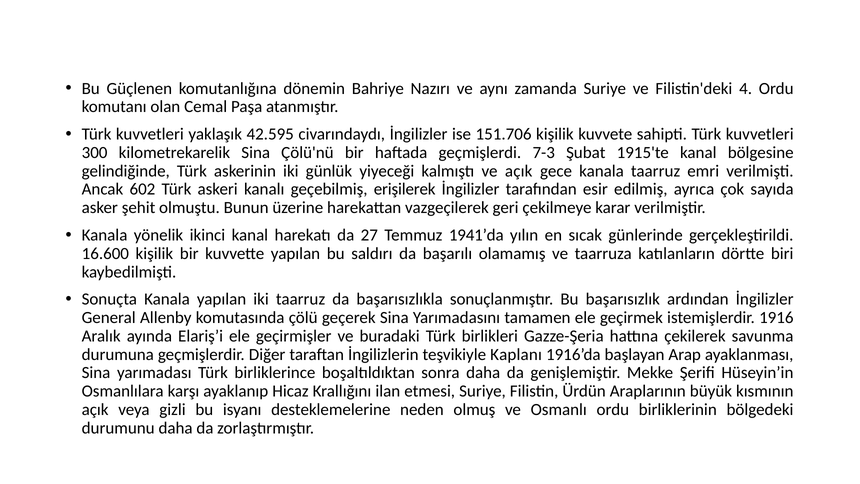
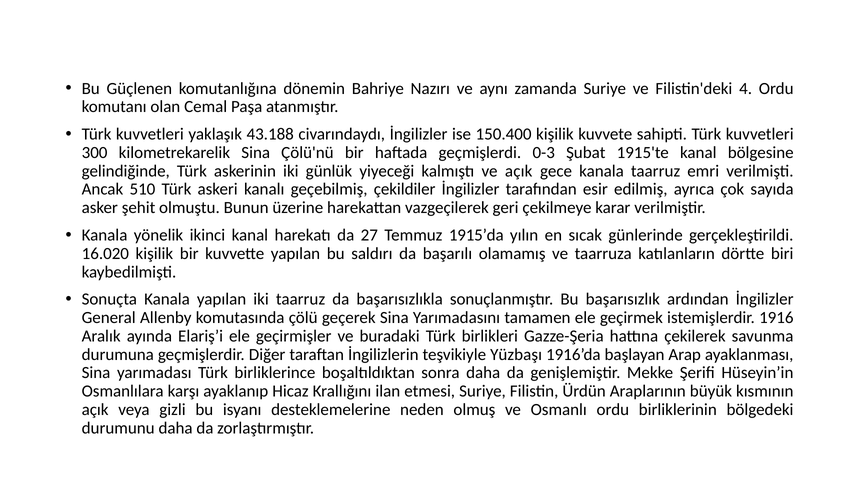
42.595: 42.595 -> 43.188
151.706: 151.706 -> 150.400
7-3: 7-3 -> 0-3
602: 602 -> 510
erişilerek: erişilerek -> çekildiler
1941’da: 1941’da -> 1915’da
16.600: 16.600 -> 16.020
Kaplanı: Kaplanı -> Yüzbaşı
